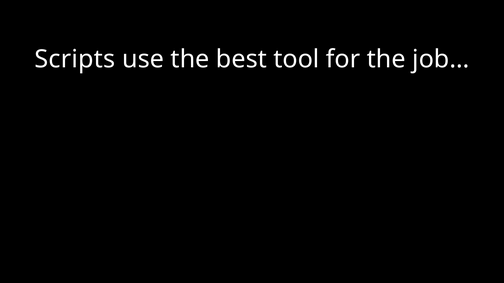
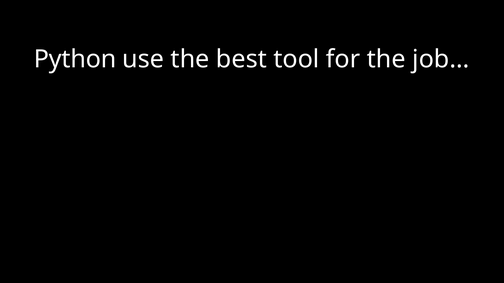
Scripts: Scripts -> Python
